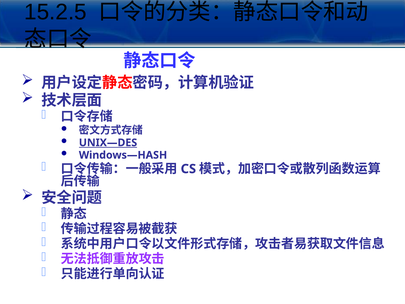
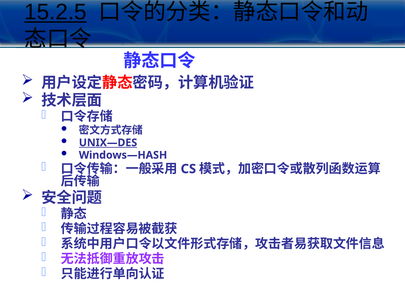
15.2.5 underline: none -> present
